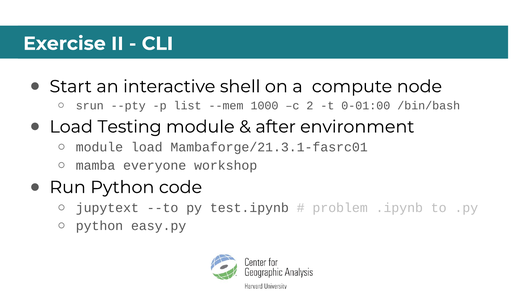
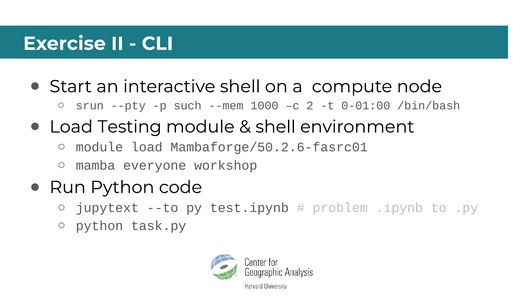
list: list -> such
after at (276, 127): after -> shell
Mambaforge/21.3.1-fasrc01: Mambaforge/21.3.1-fasrc01 -> Mambaforge/50.2.6-fasrc01
easy.py: easy.py -> task.py
